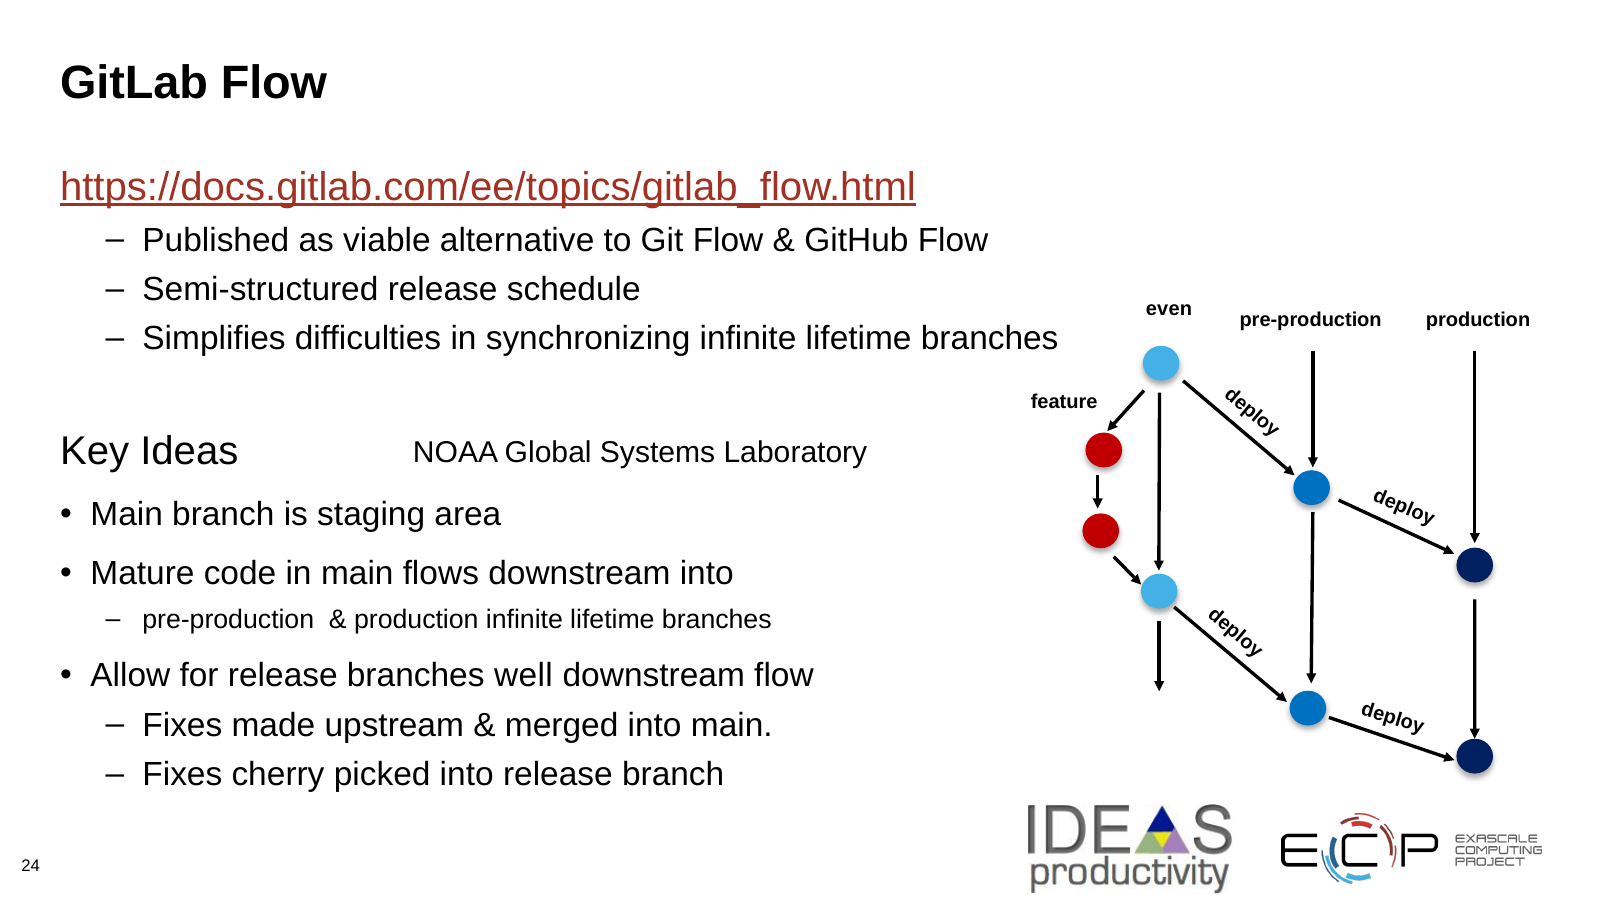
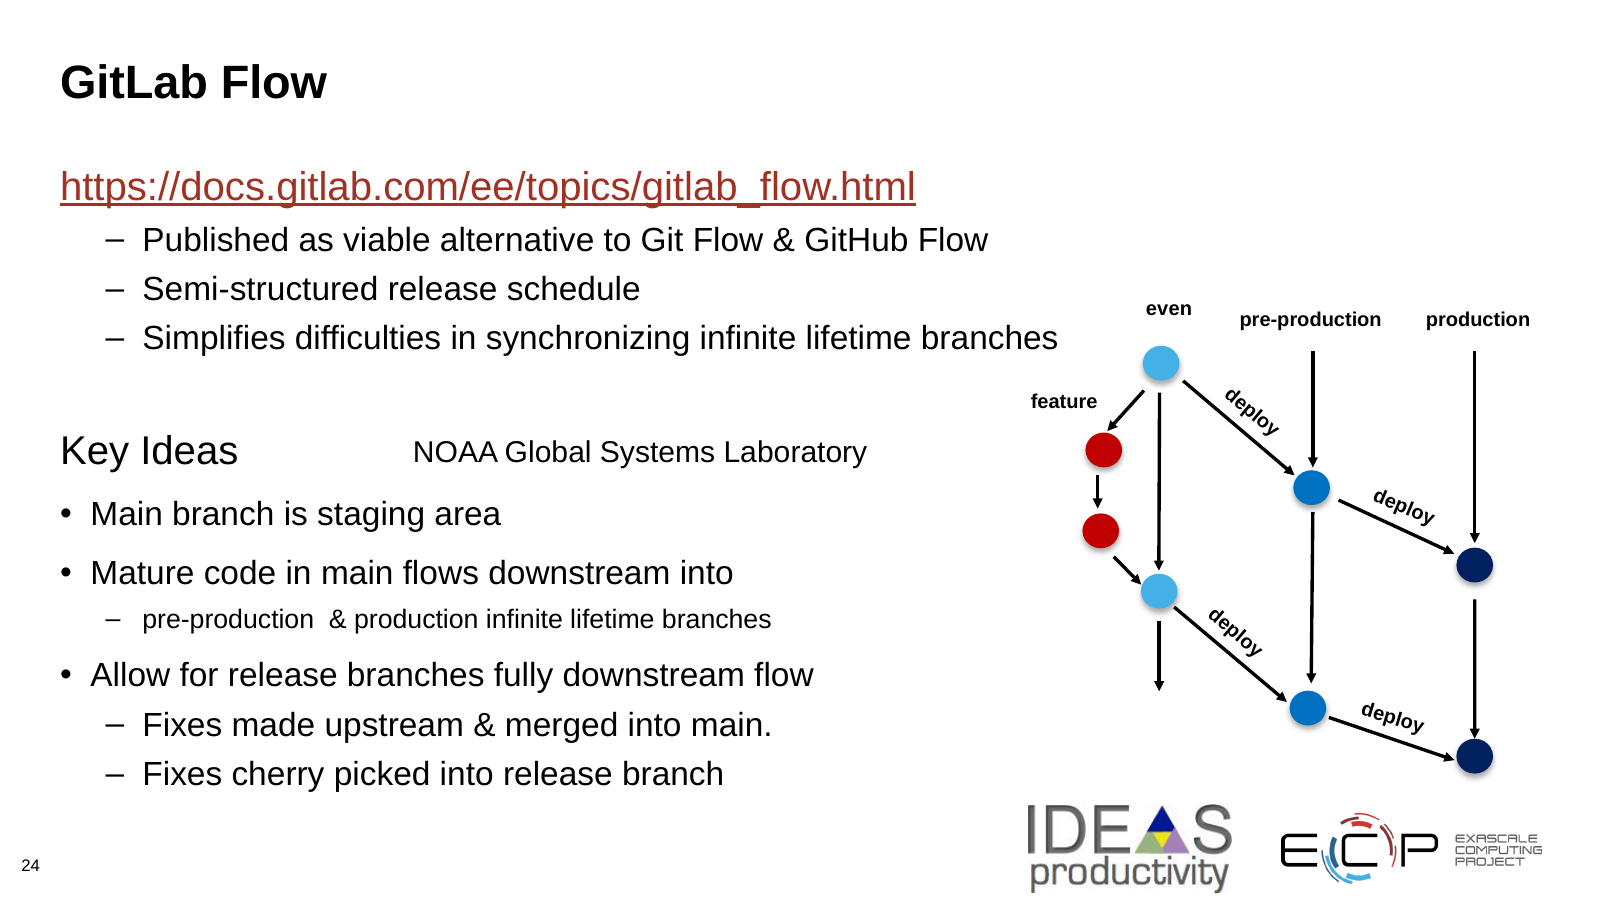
well: well -> fully
